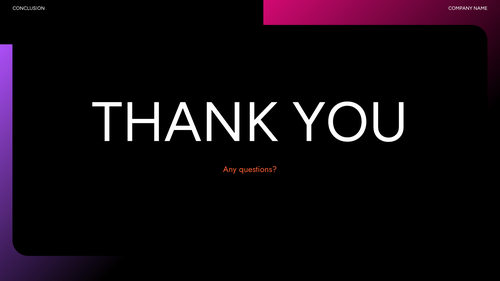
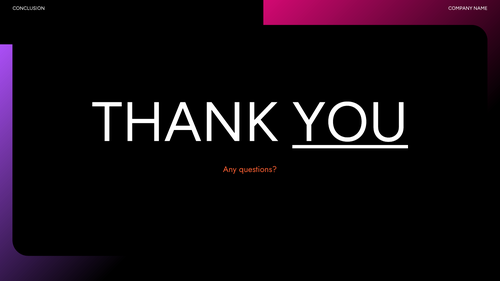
YOU underline: none -> present
